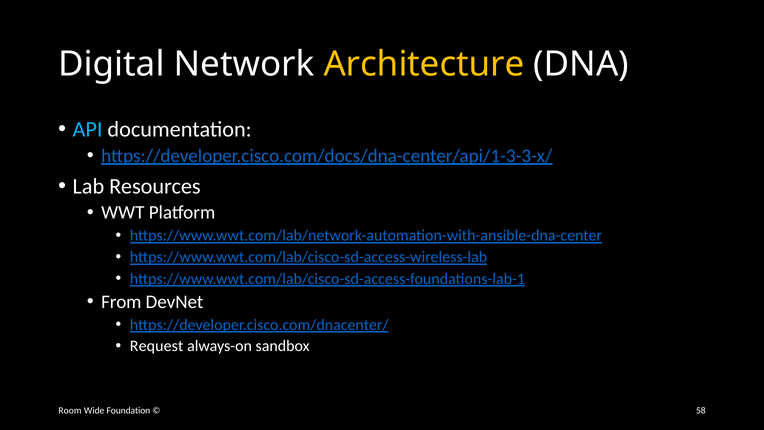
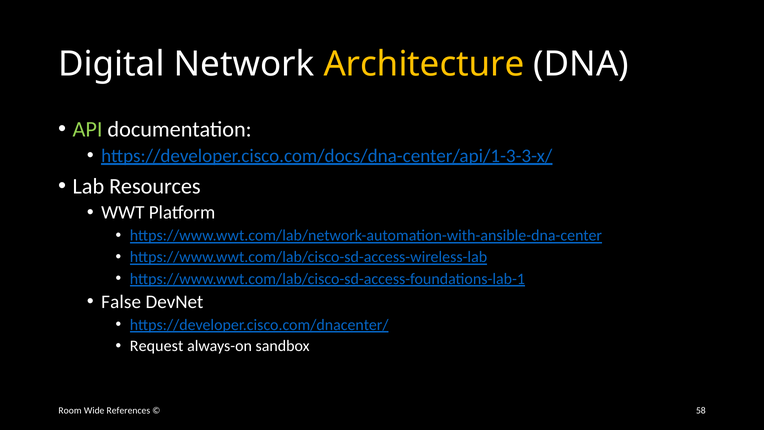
API colour: light blue -> light green
From: From -> False
Foundation: Foundation -> References
